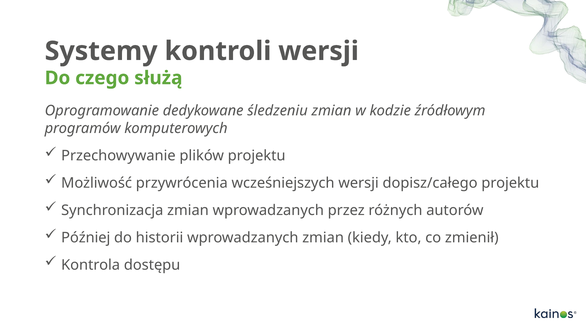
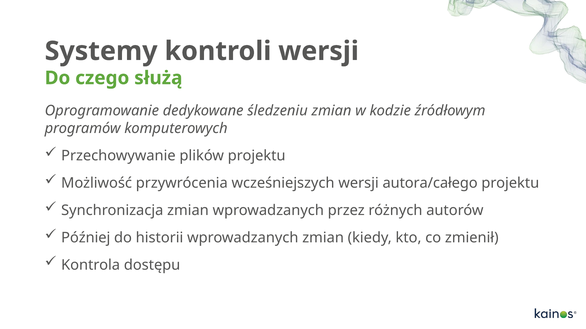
dopisz/całego: dopisz/całego -> autora/całego
